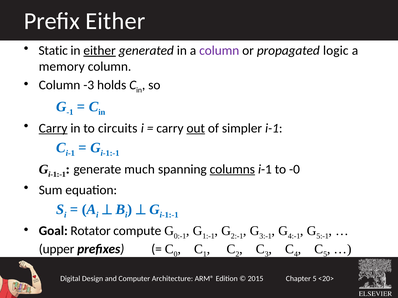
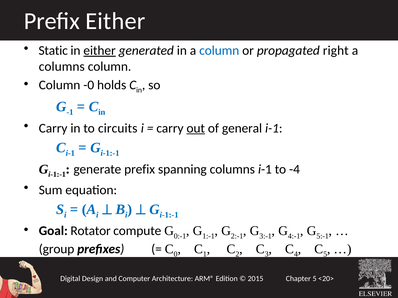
column at (219, 51) colour: purple -> blue
logic: logic -> right
memory at (62, 67): memory -> columns
-3: -3 -> -0
Carry at (53, 128) underline: present -> none
simpler: simpler -> general
generate much: much -> prefix
columns at (232, 169) underline: present -> none
-0: -0 -> -4
upper: upper -> group
